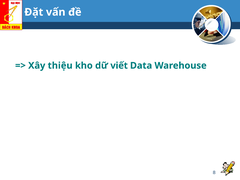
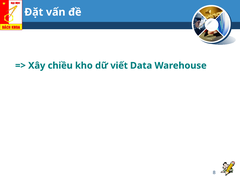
thiệu: thiệu -> chiều
